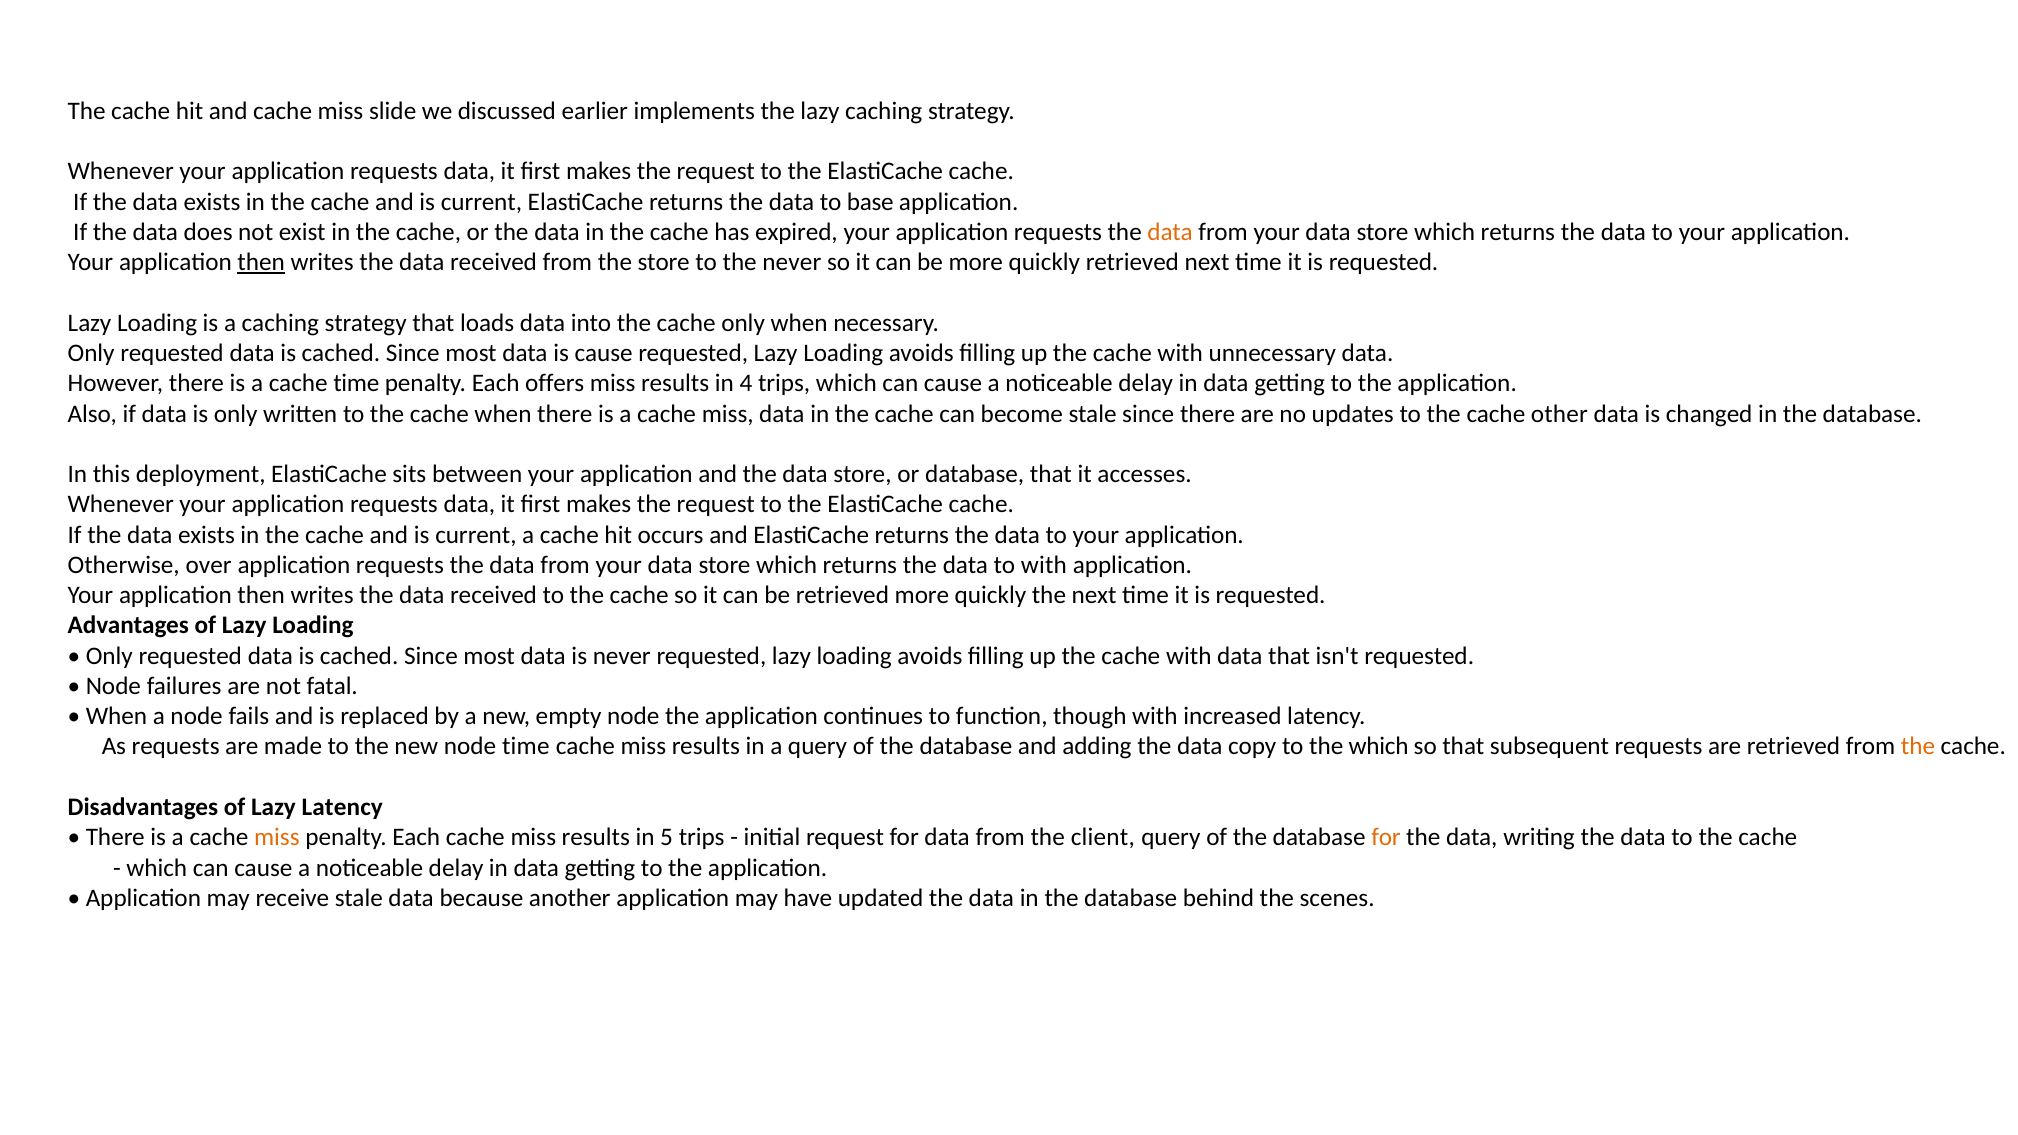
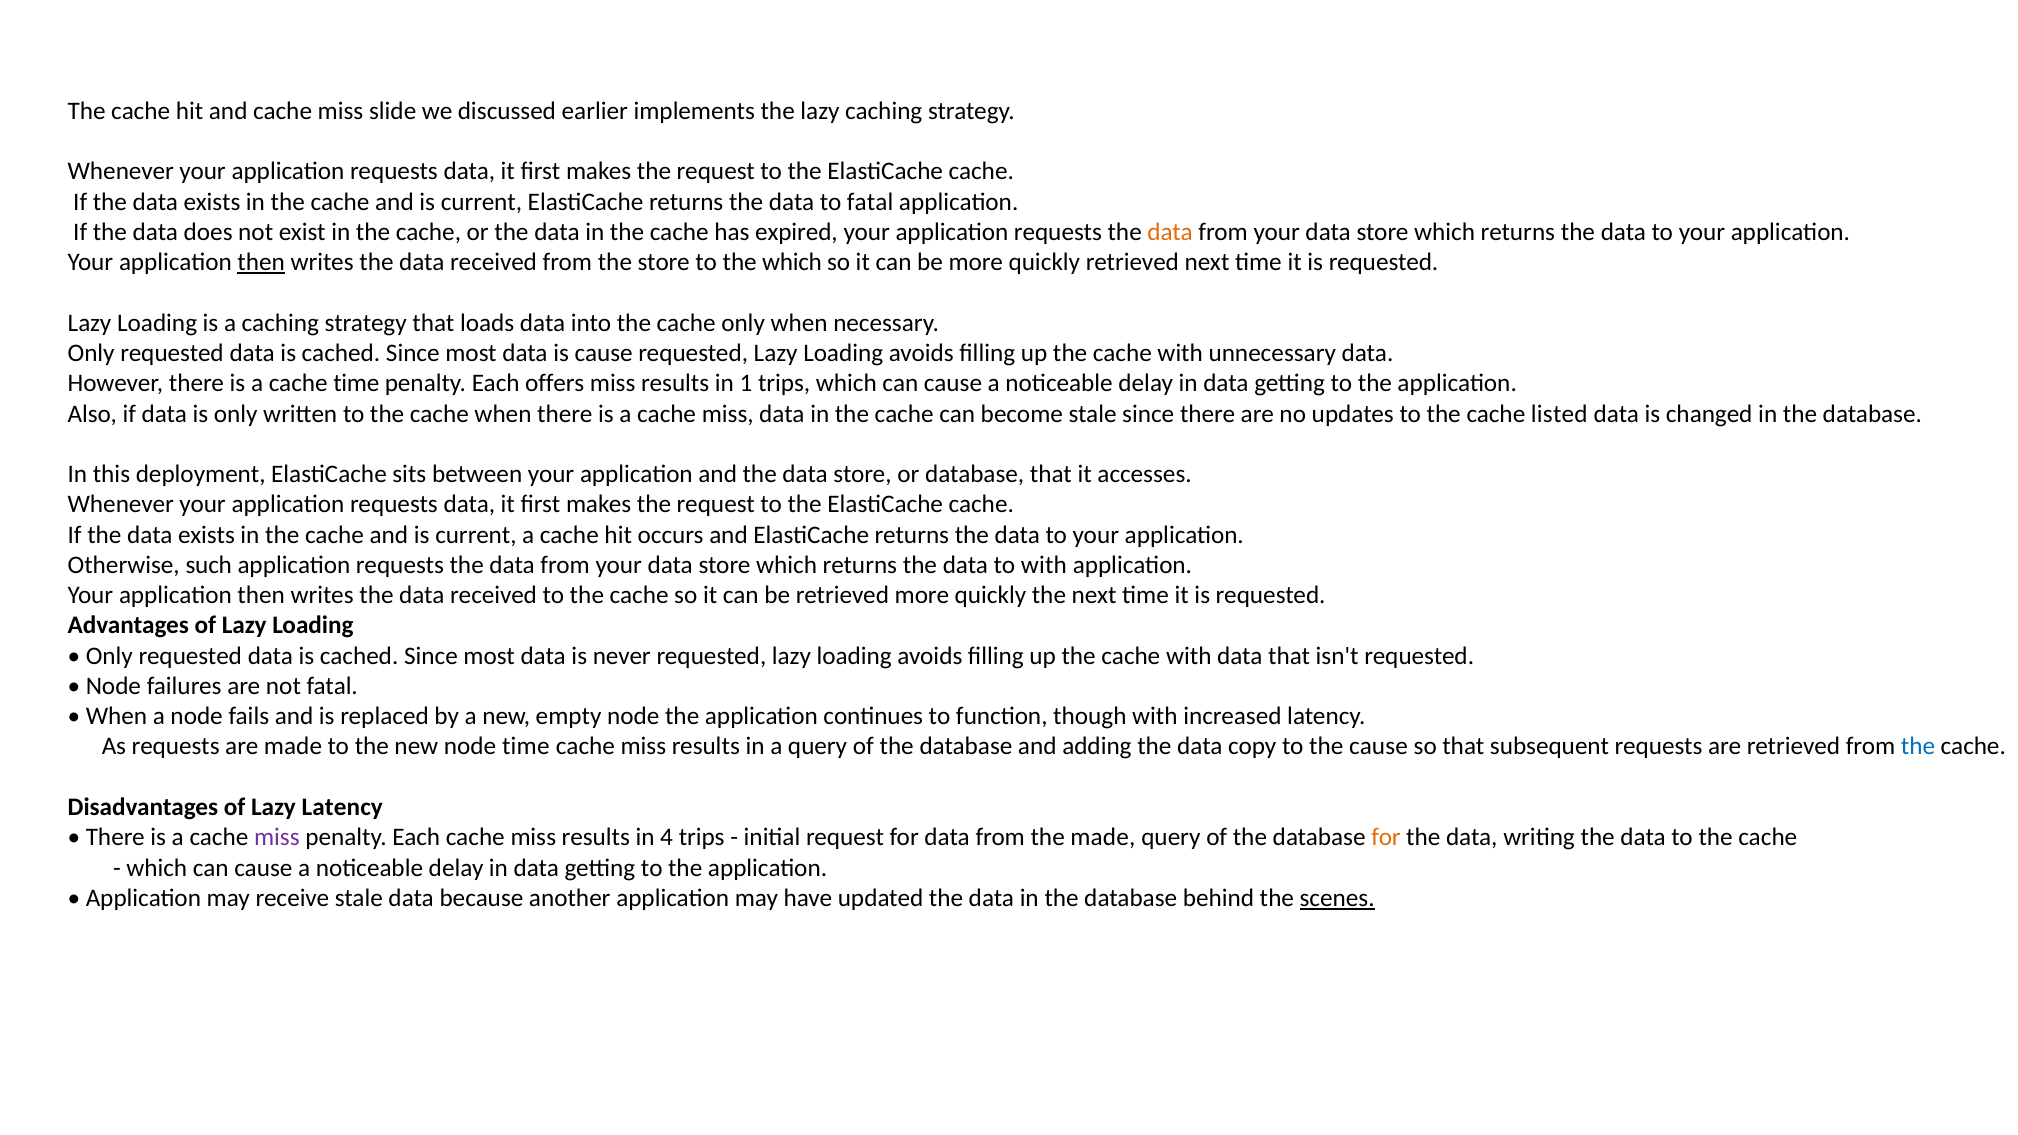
to base: base -> fatal
the never: never -> which
4: 4 -> 1
other: other -> listed
over: over -> such
the which: which -> cause
the at (1918, 747) colour: orange -> blue
miss at (277, 838) colour: orange -> purple
5: 5 -> 4
the client: client -> made
scenes underline: none -> present
